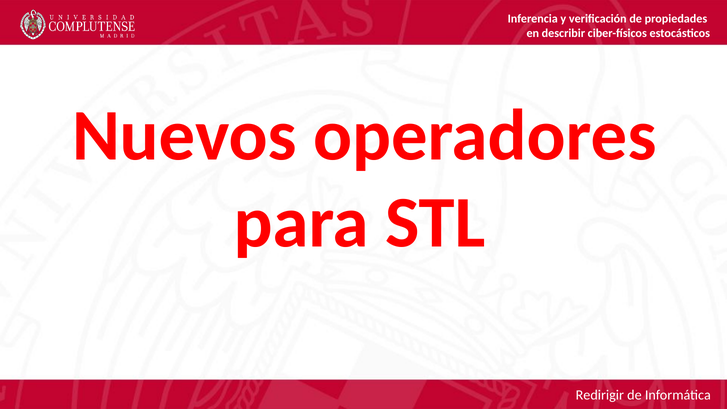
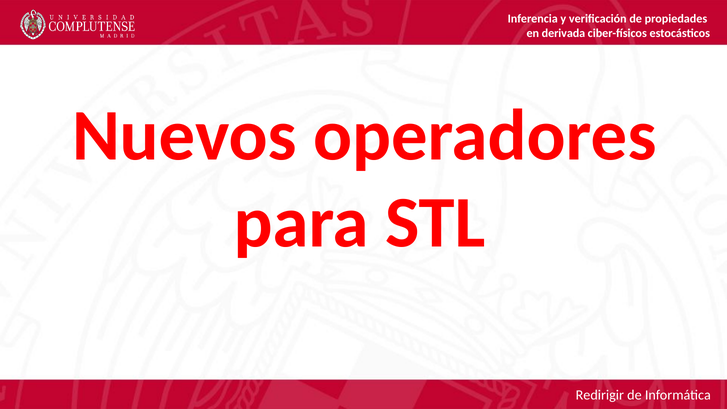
describir: describir -> derivada
